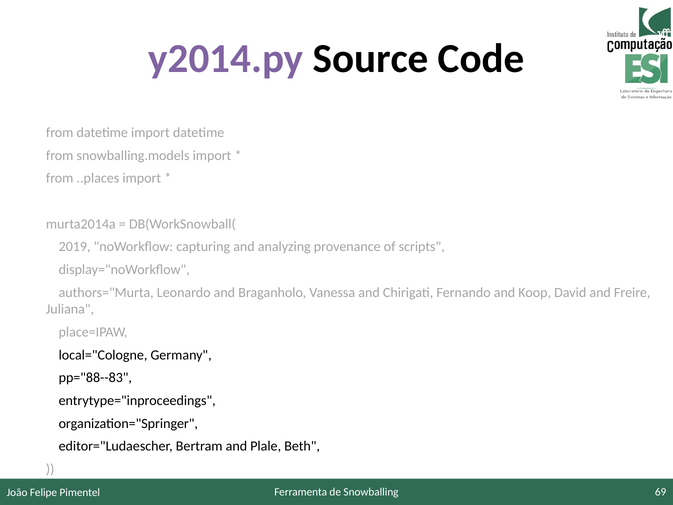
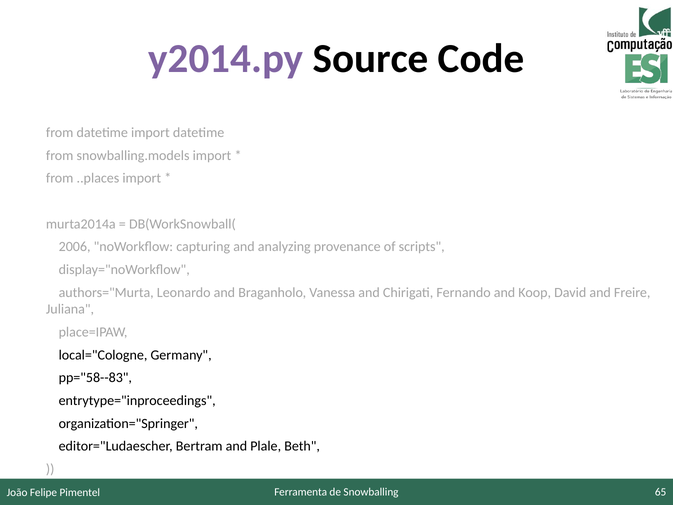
2019: 2019 -> 2006
pp="88--83: pp="88--83 -> pp="58--83
69: 69 -> 65
